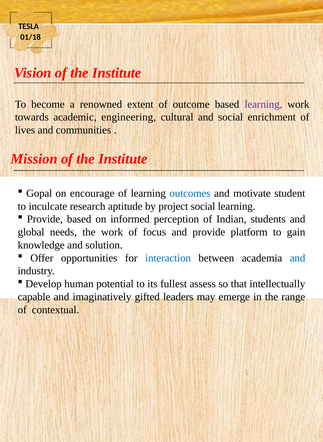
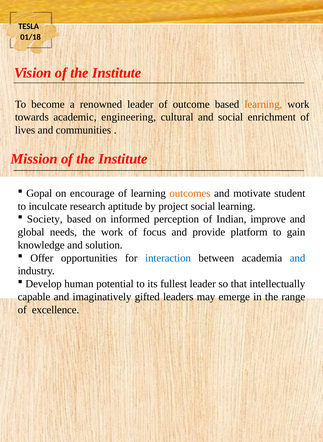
renowned extent: extent -> leader
learning at (263, 104) colour: purple -> orange
outcomes colour: blue -> orange
Provide at (45, 219): Provide -> Society
students: students -> improve
fullest assess: assess -> leader
contextual: contextual -> excellence
